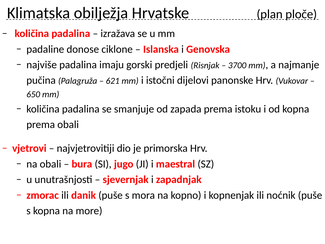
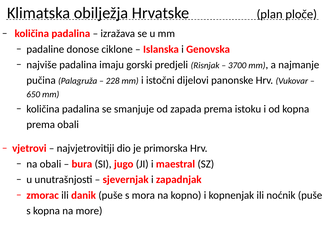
621: 621 -> 228
